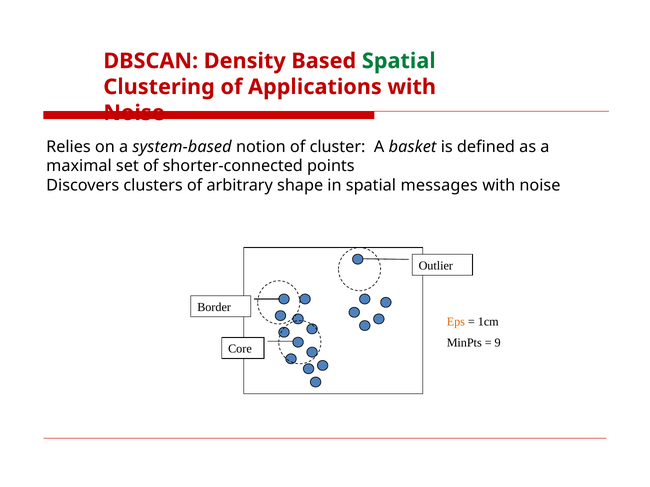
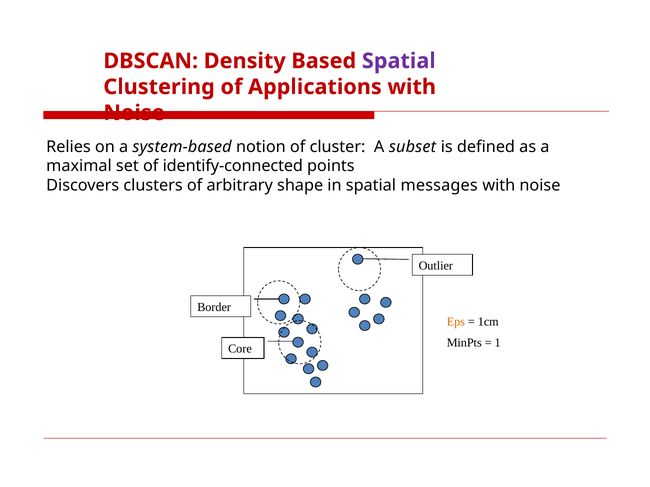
Spatial at (399, 61) colour: green -> purple
basket: basket -> subset
shorter-connected: shorter-connected -> identify-connected
9: 9 -> 1
